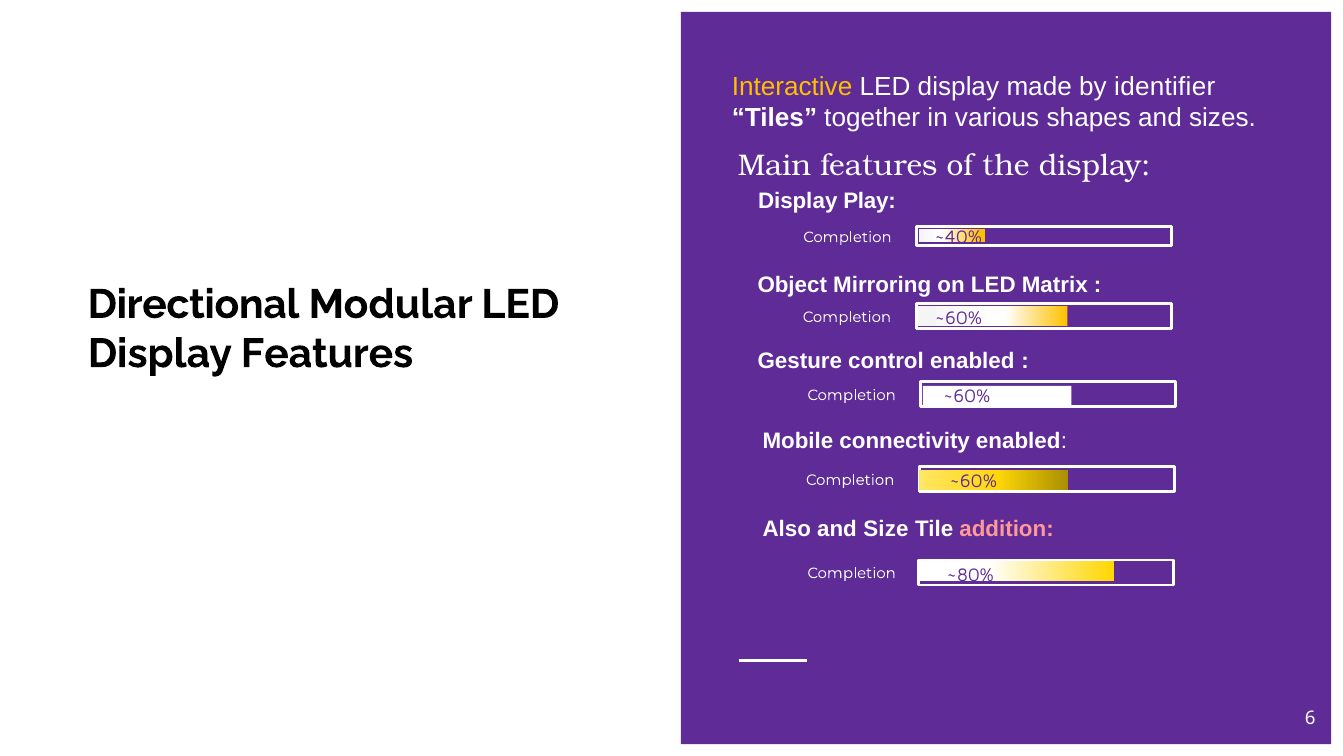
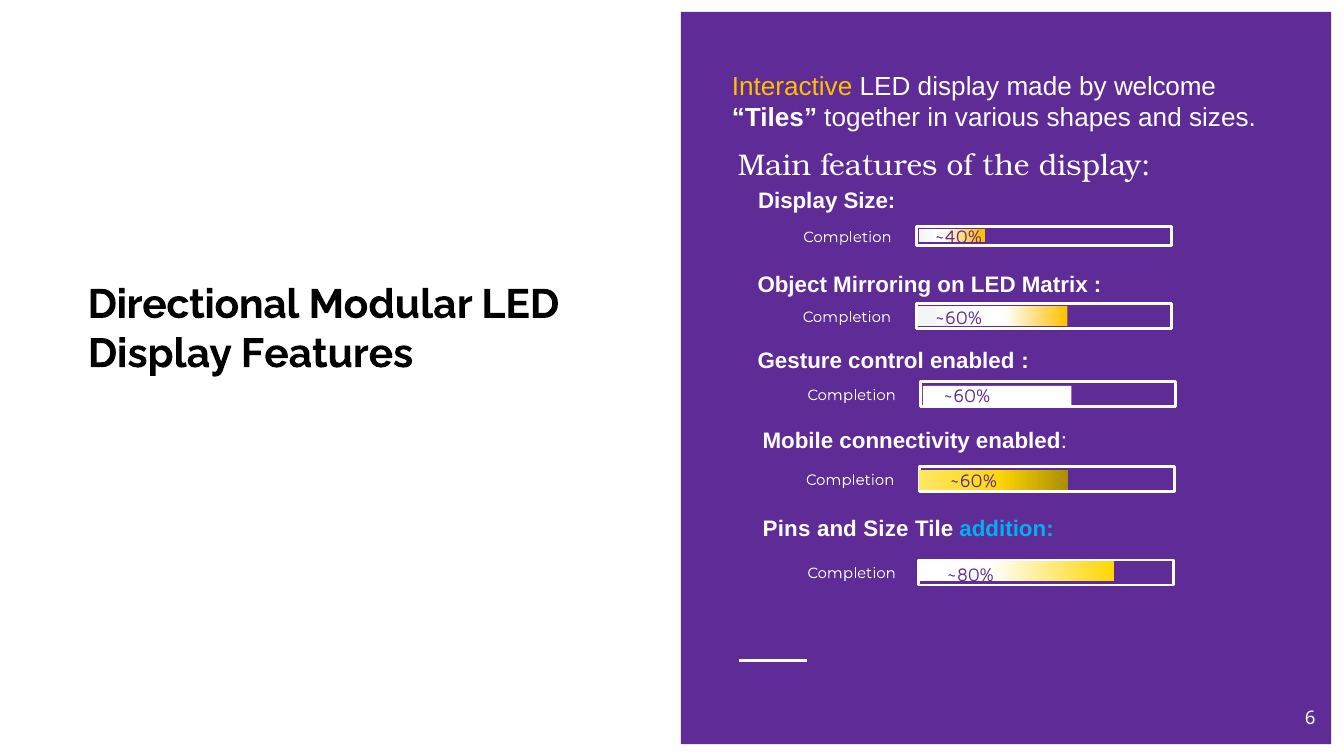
identifier: identifier -> welcome
Display Play: Play -> Size
Also: Also -> Pins
addition colour: pink -> light blue
